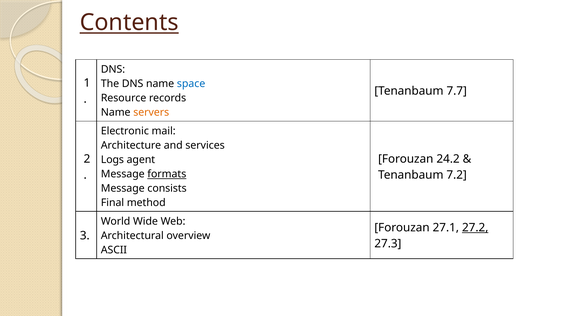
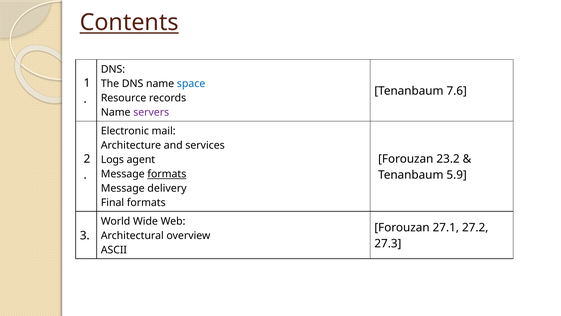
7.7: 7.7 -> 7.6
servers colour: orange -> purple
24.2: 24.2 -> 23.2
7.2: 7.2 -> 5.9
consists: consists -> delivery
Final method: method -> formats
27.2 underline: present -> none
